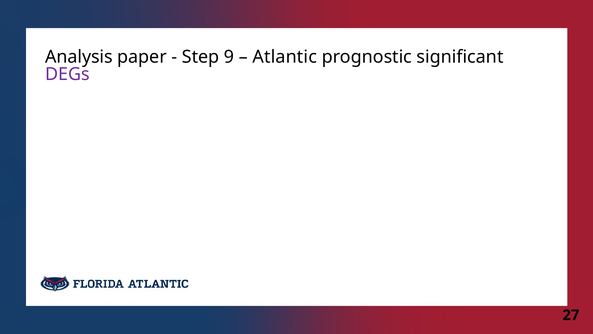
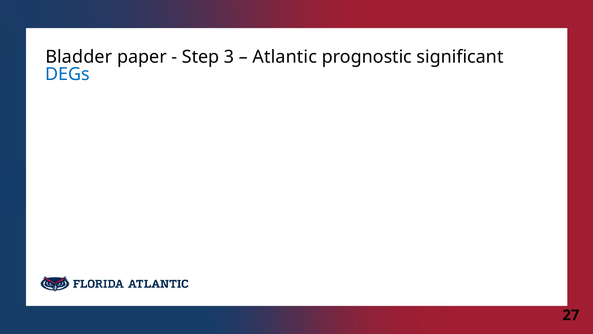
Analysis: Analysis -> Bladder
9: 9 -> 3
DEGs colour: purple -> blue
